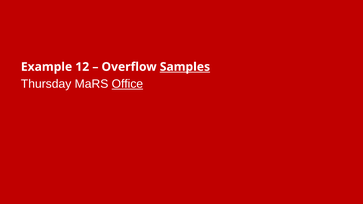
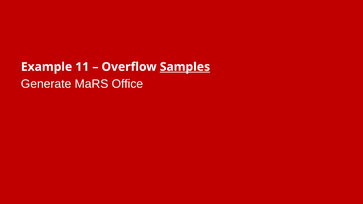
12: 12 -> 11
Thursday: Thursday -> Generate
Office underline: present -> none
